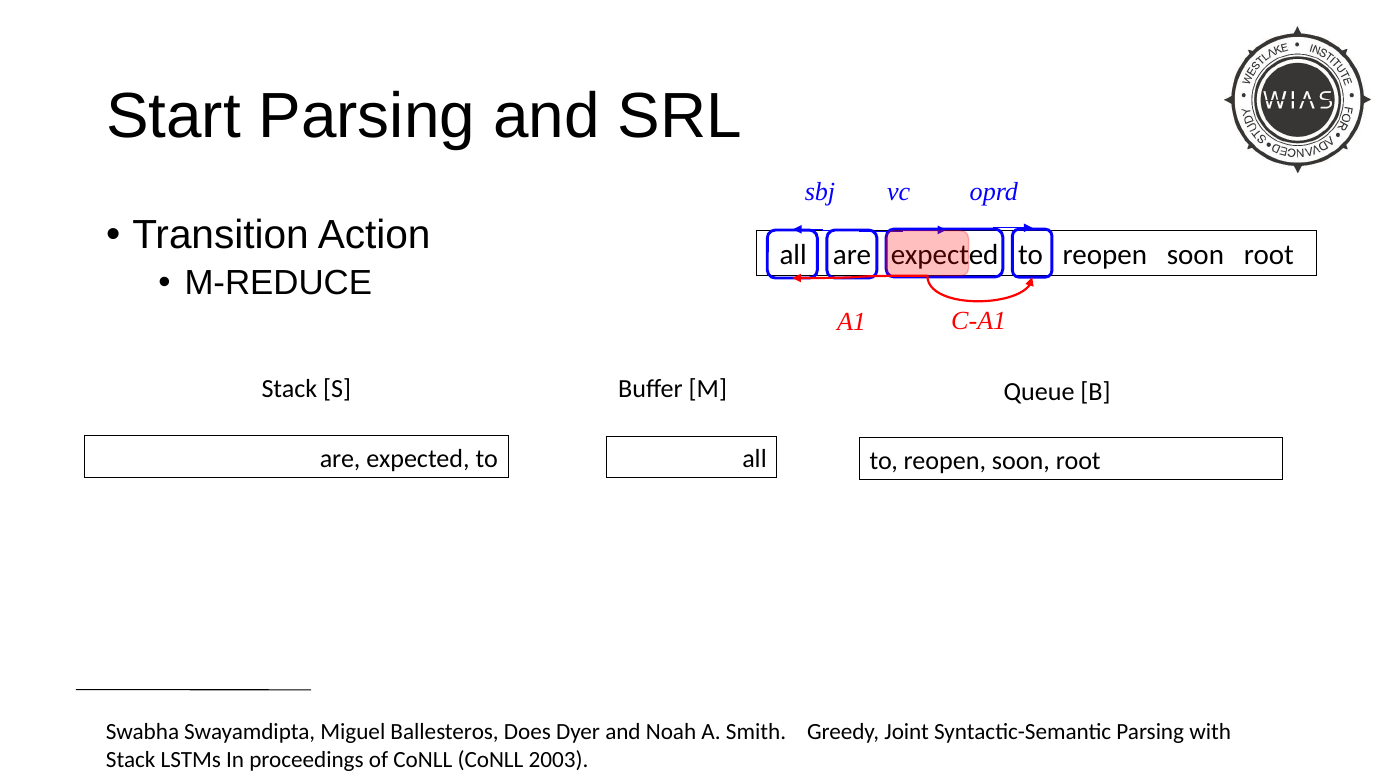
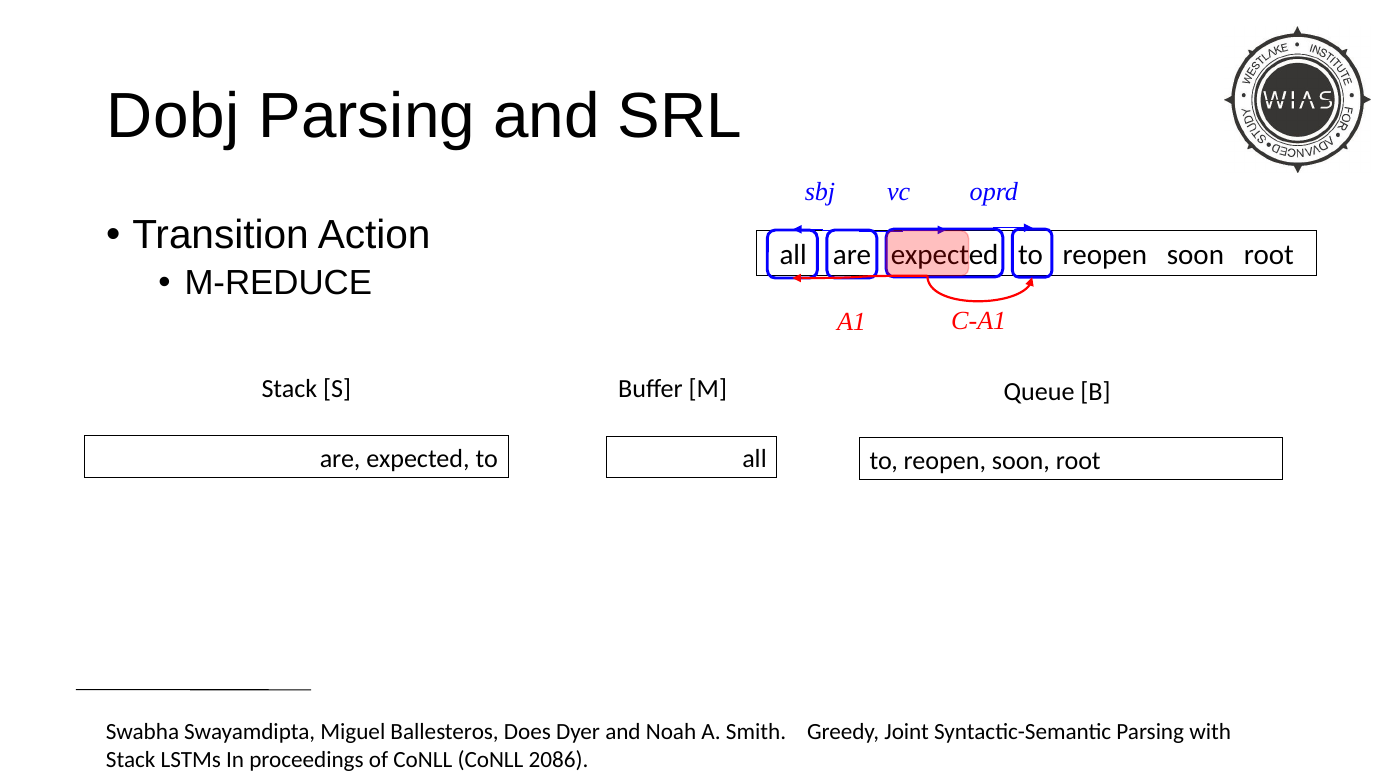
Start: Start -> Dobj
2003: 2003 -> 2086
